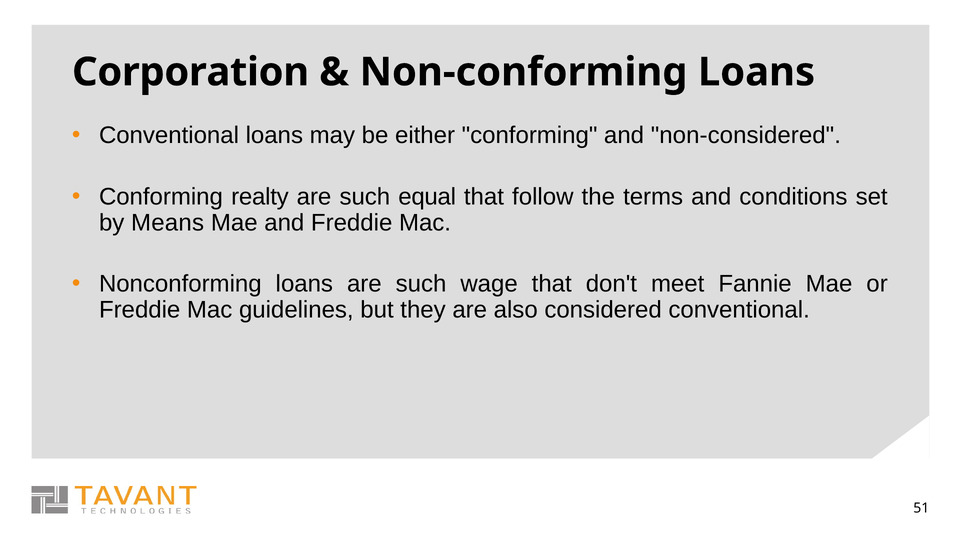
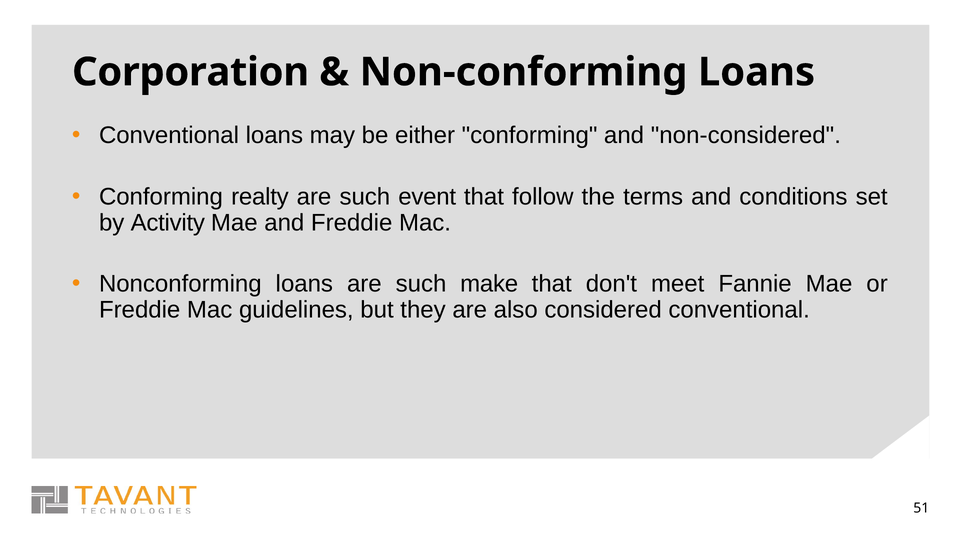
equal: equal -> event
Means: Means -> Activity
wage: wage -> make
